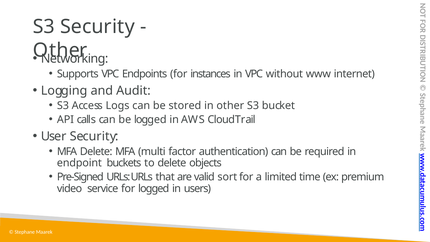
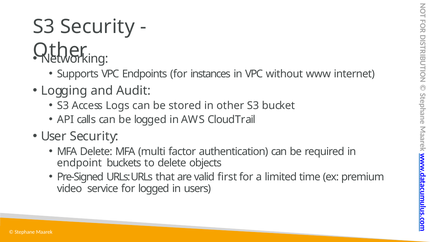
sort: sort -> first
